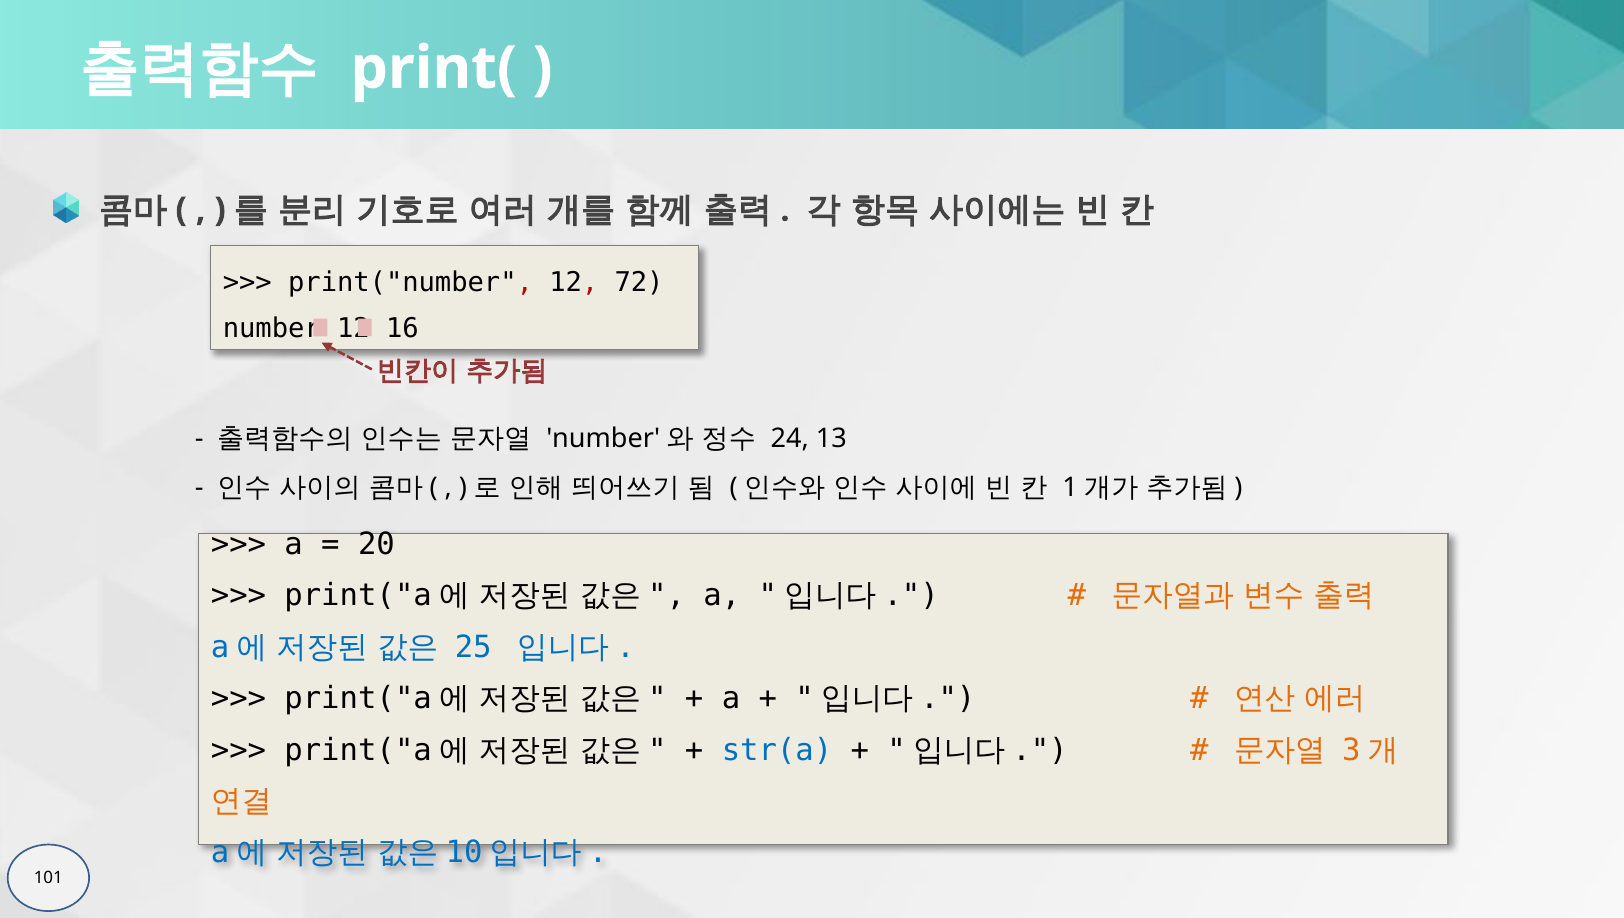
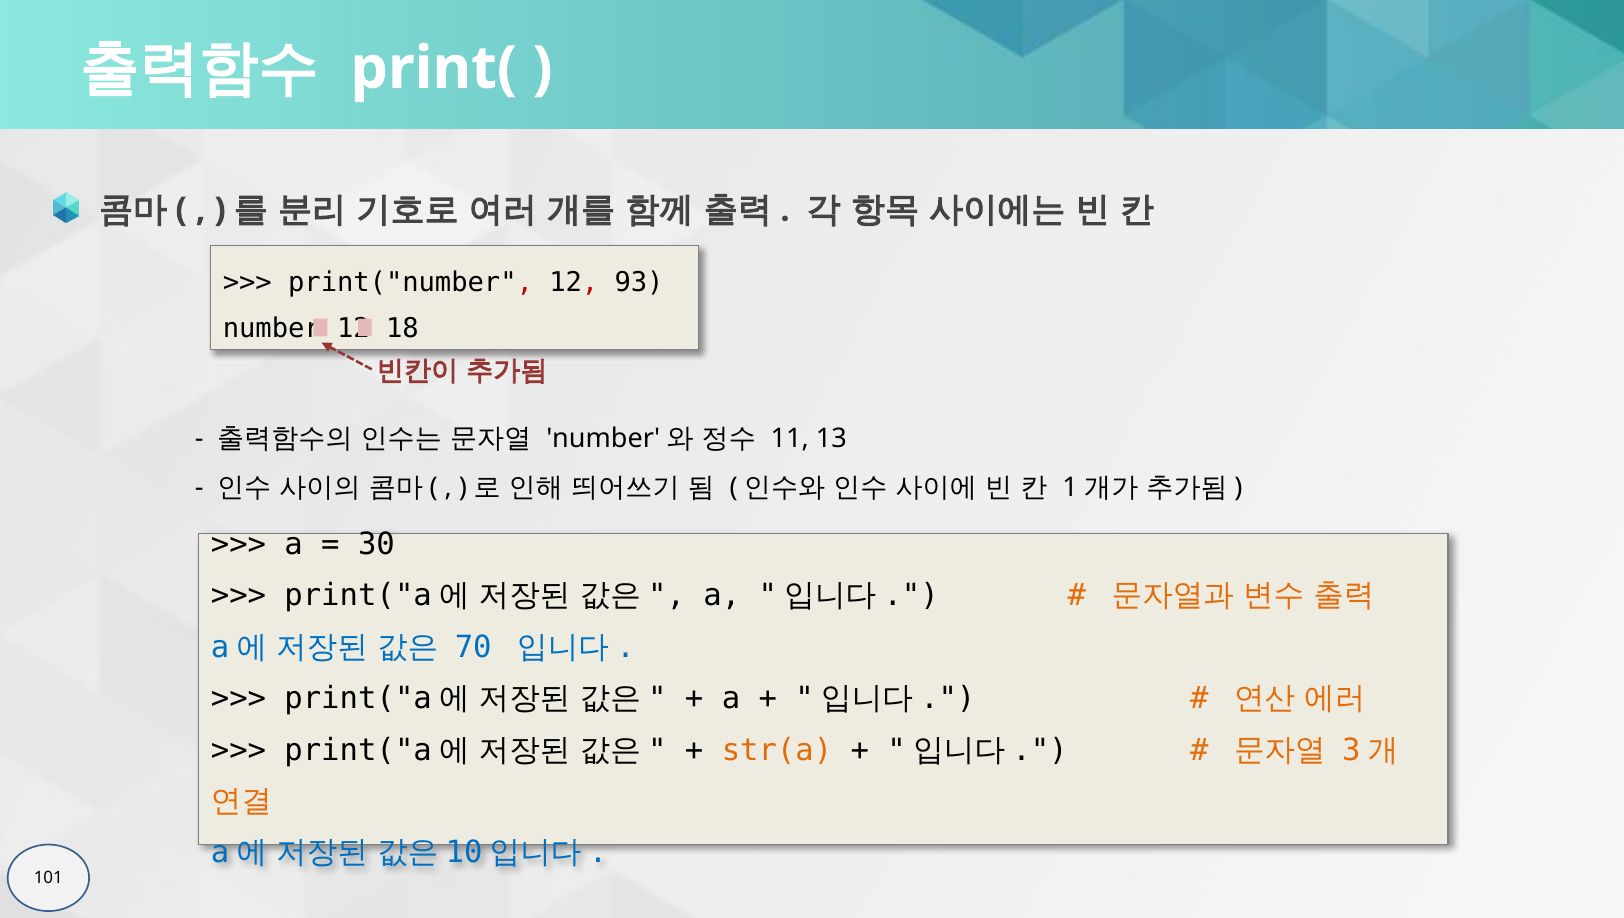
72: 72 -> 93
16: 16 -> 18
24: 24 -> 11
20: 20 -> 30
25: 25 -> 70
str(a colour: blue -> orange
